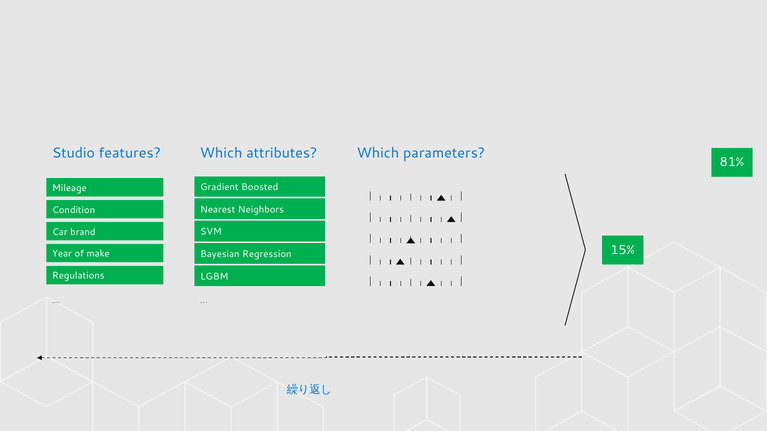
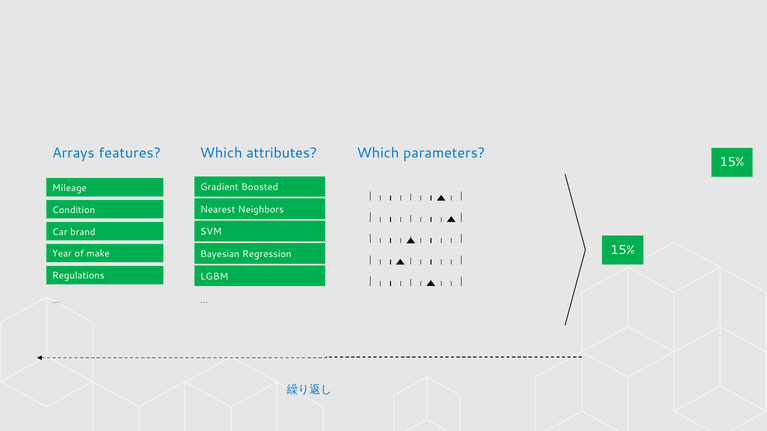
Studio: Studio -> Arrays
81% at (732, 162): 81% -> 15%
